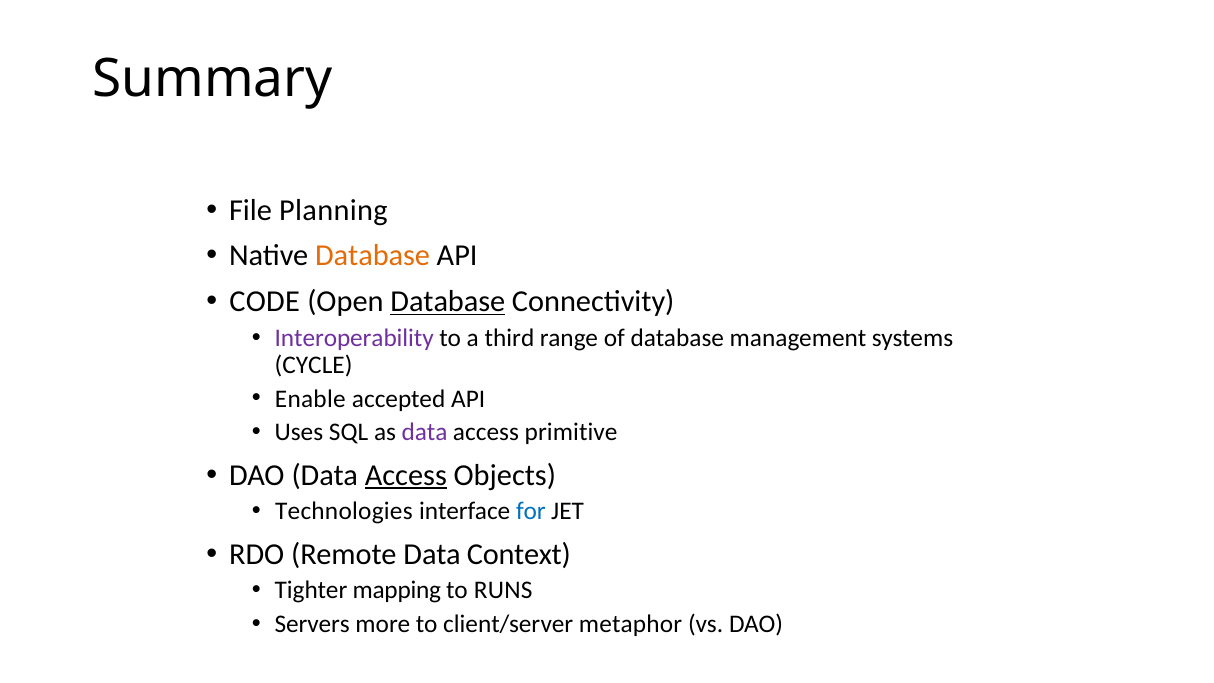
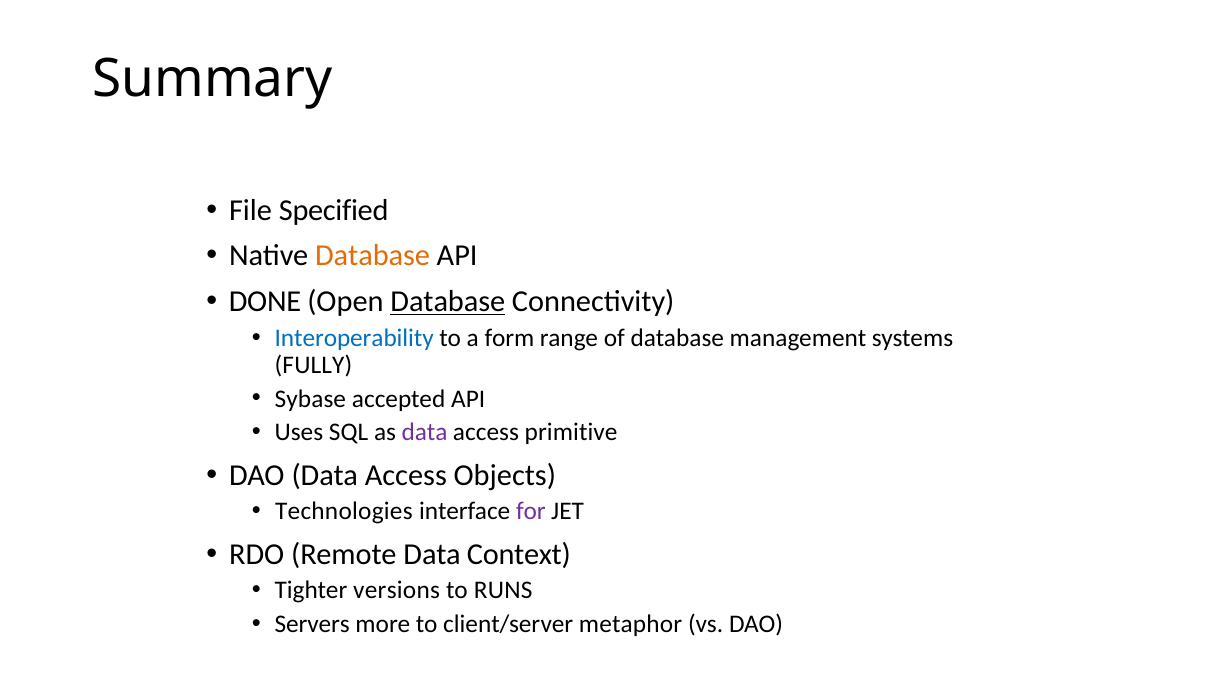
Planning: Planning -> Specified
CODE: CODE -> DONE
Interoperability colour: purple -> blue
third: third -> form
CYCLE: CYCLE -> FULLY
Enable: Enable -> Sybase
Access at (406, 475) underline: present -> none
for colour: blue -> purple
mapping: mapping -> versions
